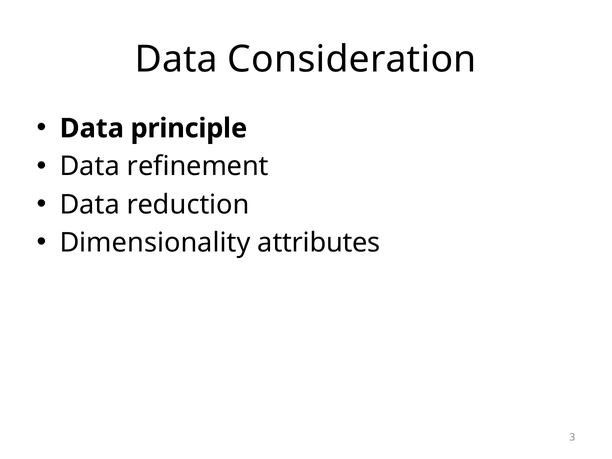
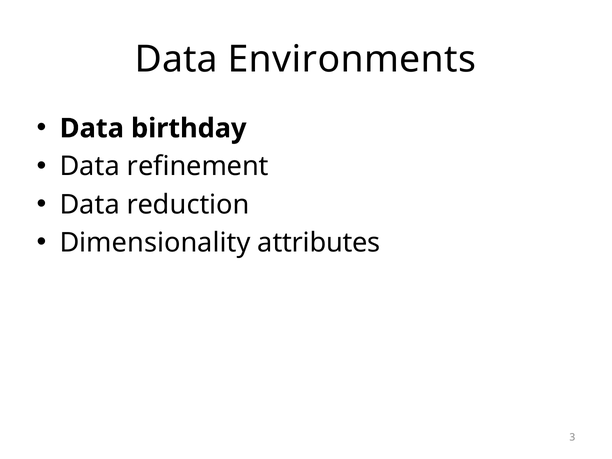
Consideration: Consideration -> Environments
principle: principle -> birthday
